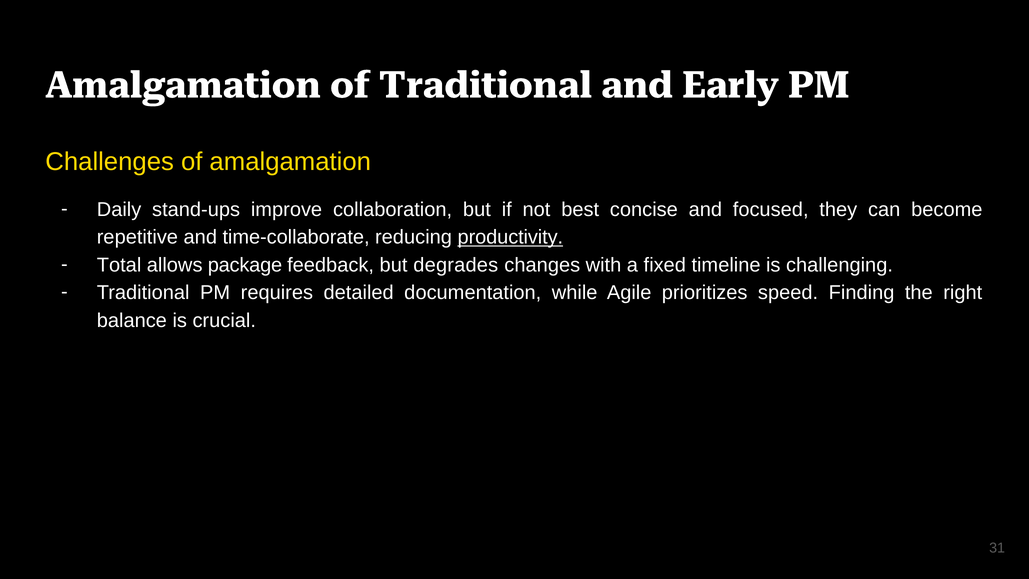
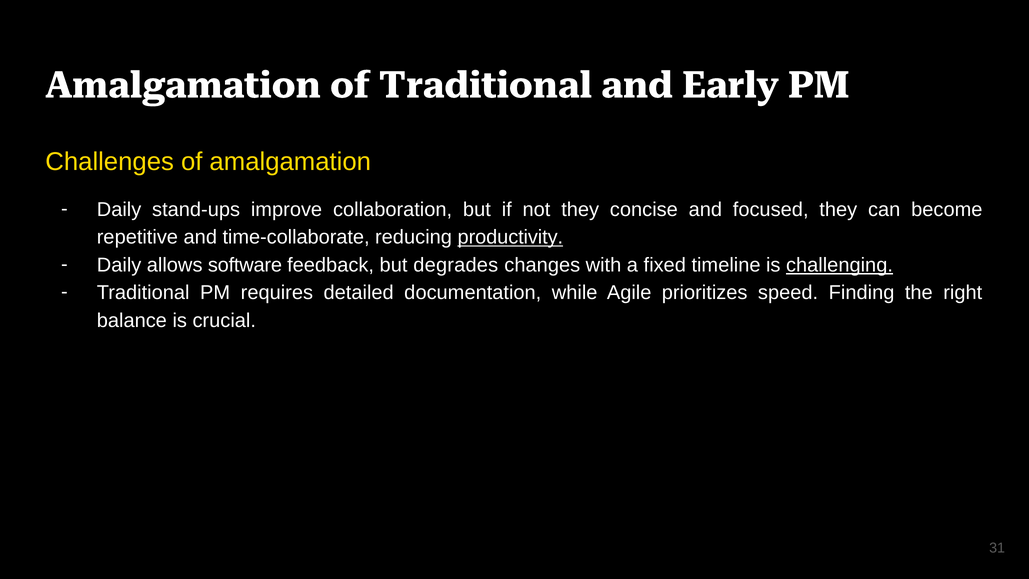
not best: best -> they
Total at (119, 265): Total -> Daily
package: package -> software
challenging underline: none -> present
